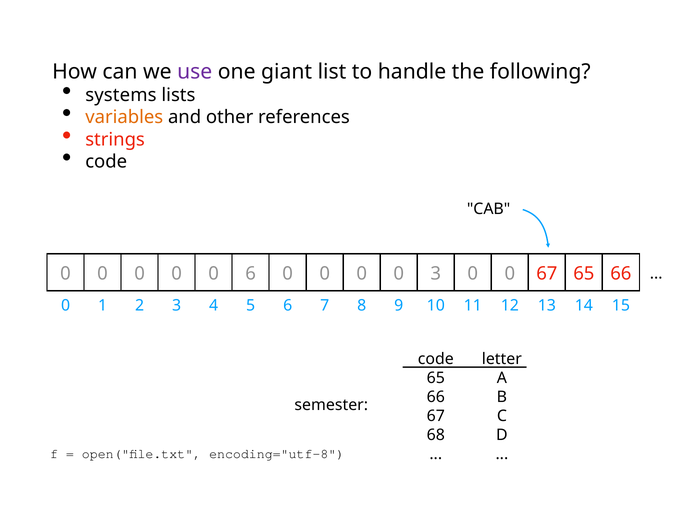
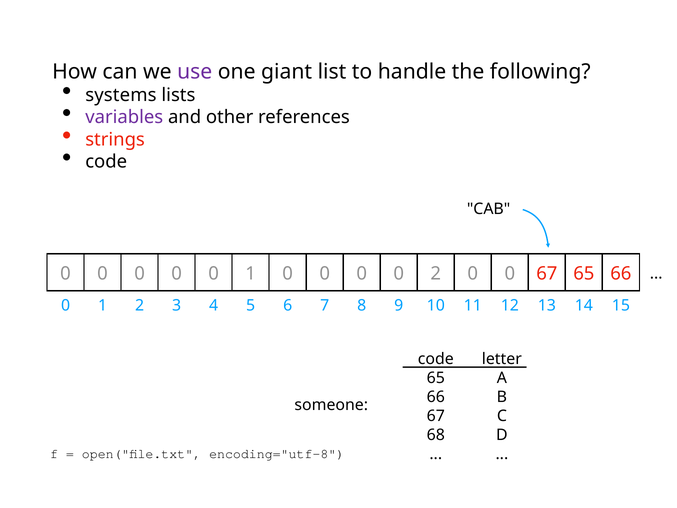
variables colour: orange -> purple
0 6: 6 -> 1
0 3: 3 -> 2
semester: semester -> someone
